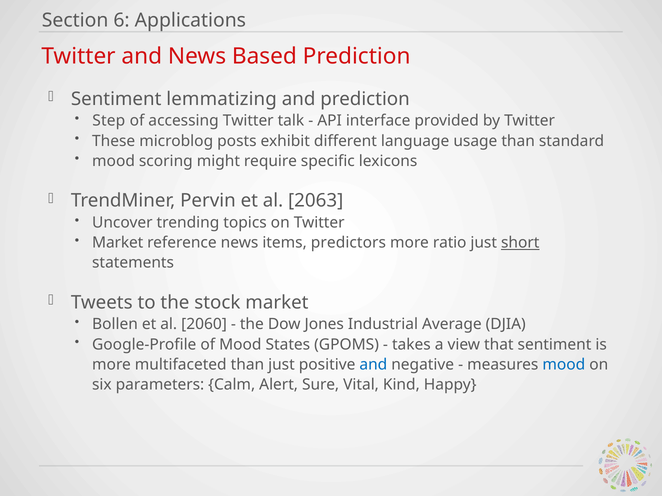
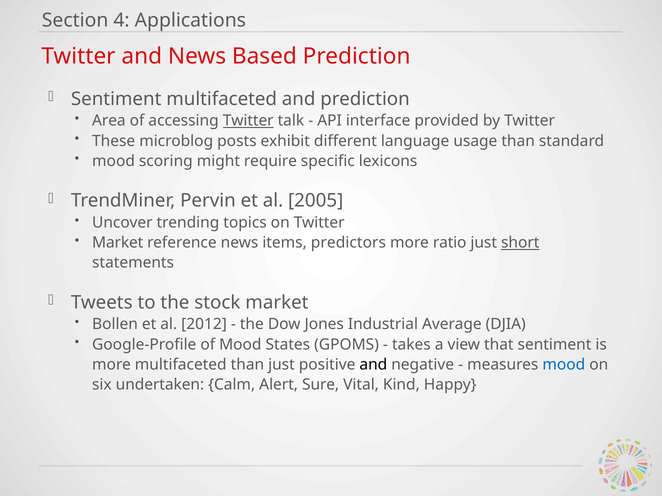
6: 6 -> 4
Sentiment lemmatizing: lemmatizing -> multifaceted
Step: Step -> Area
Twitter at (248, 121) underline: none -> present
2063: 2063 -> 2005
2060: 2060 -> 2012
and at (373, 365) colour: blue -> black
parameters: parameters -> undertaken
